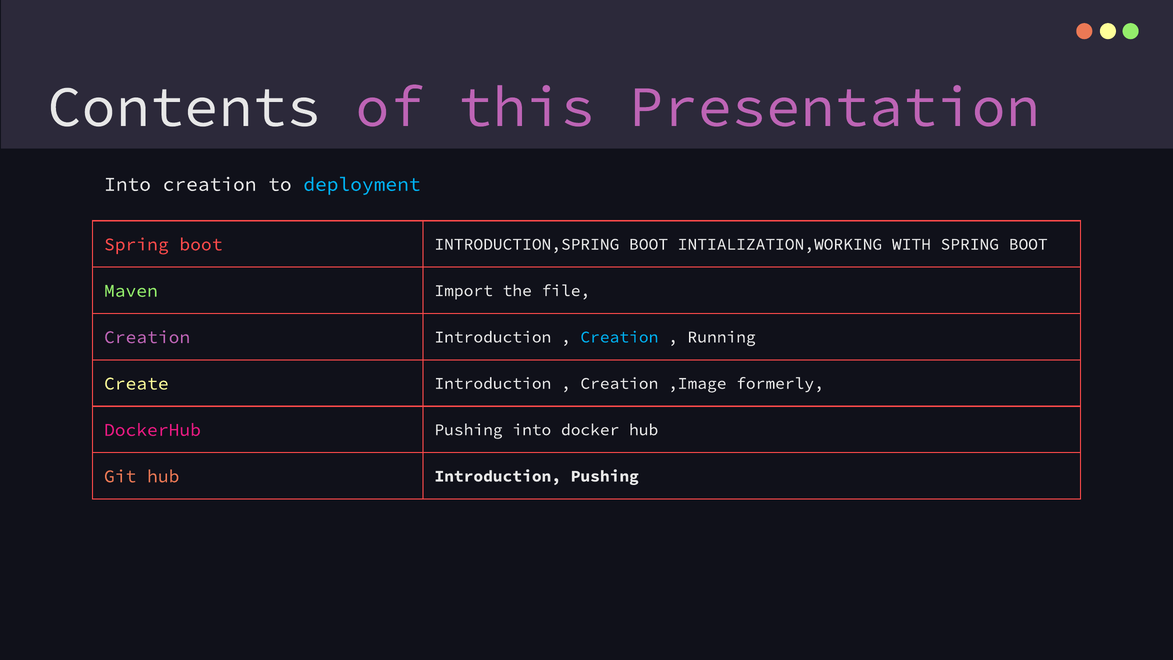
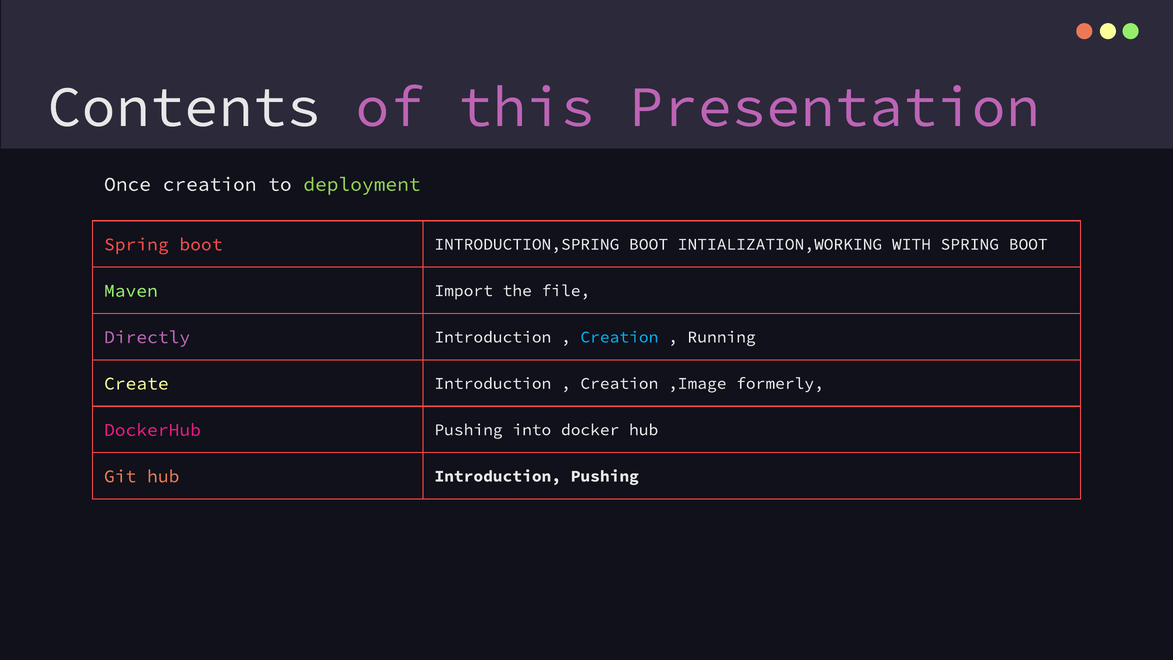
Into at (128, 184): Into -> Once
deployment colour: light blue -> light green
Creation at (147, 337): Creation -> Directly
